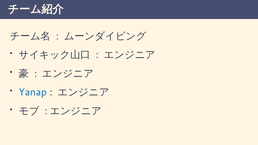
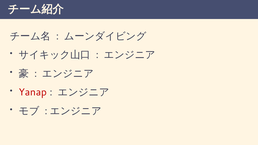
Yanap colour: blue -> red
